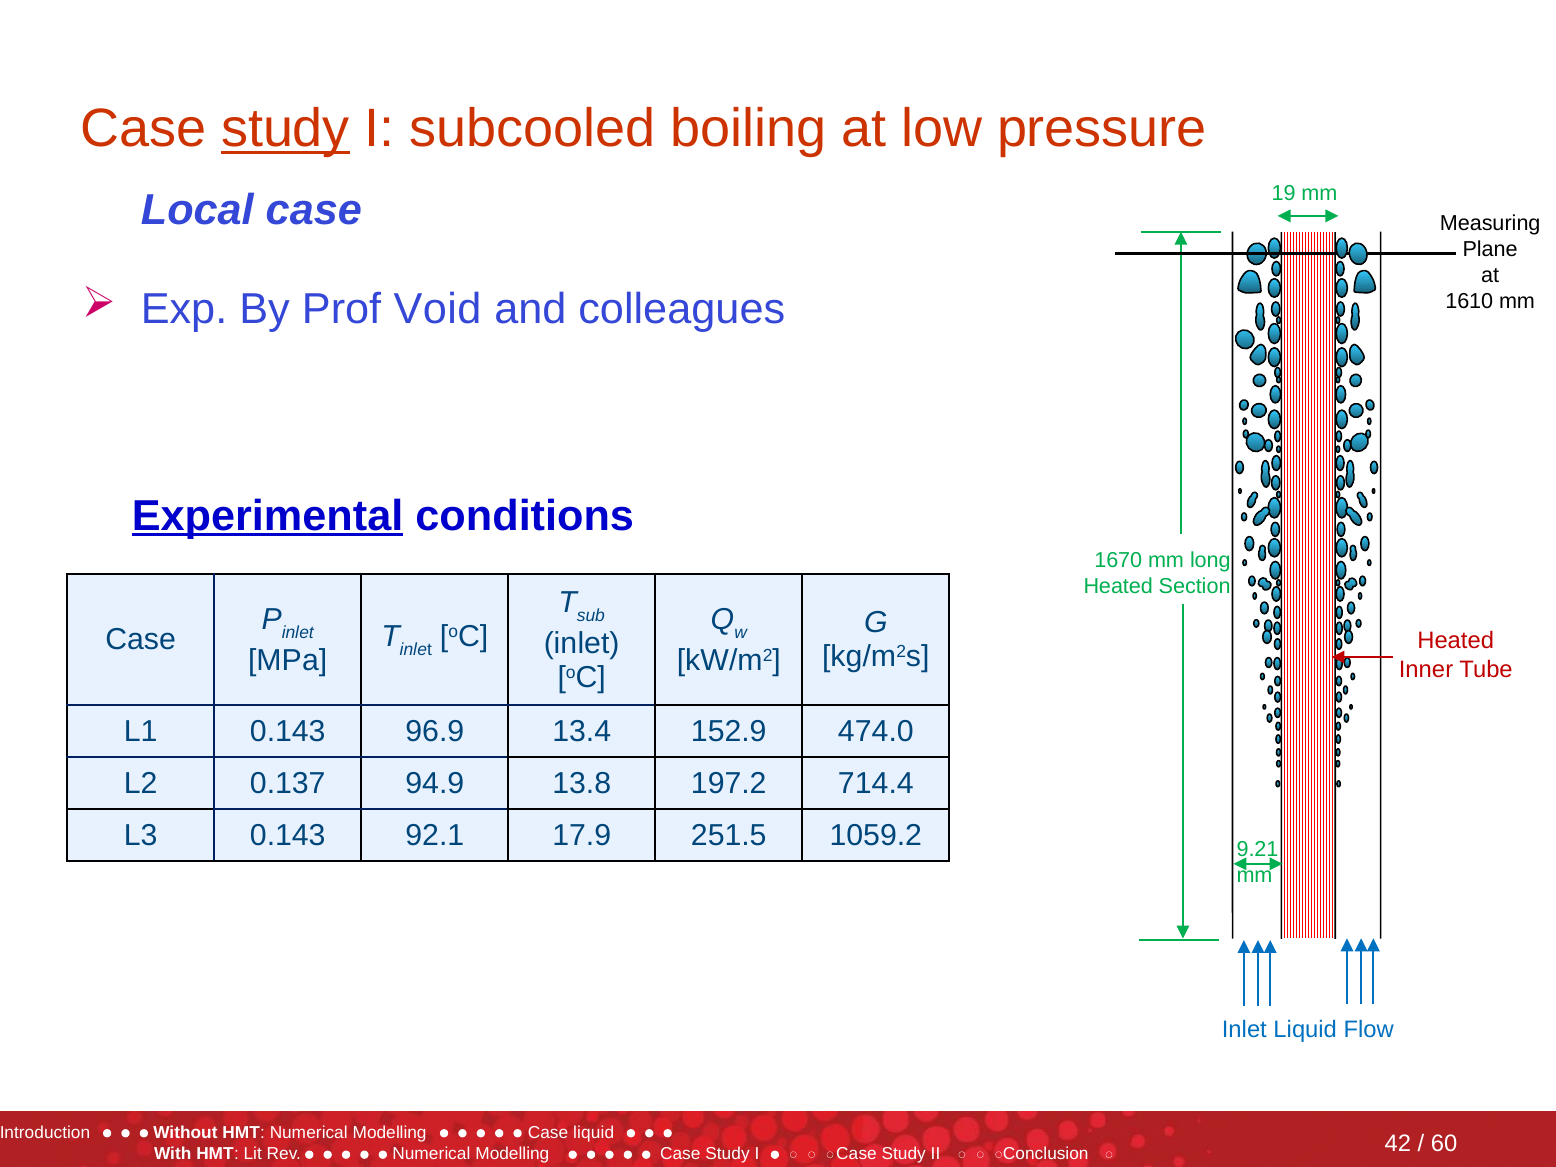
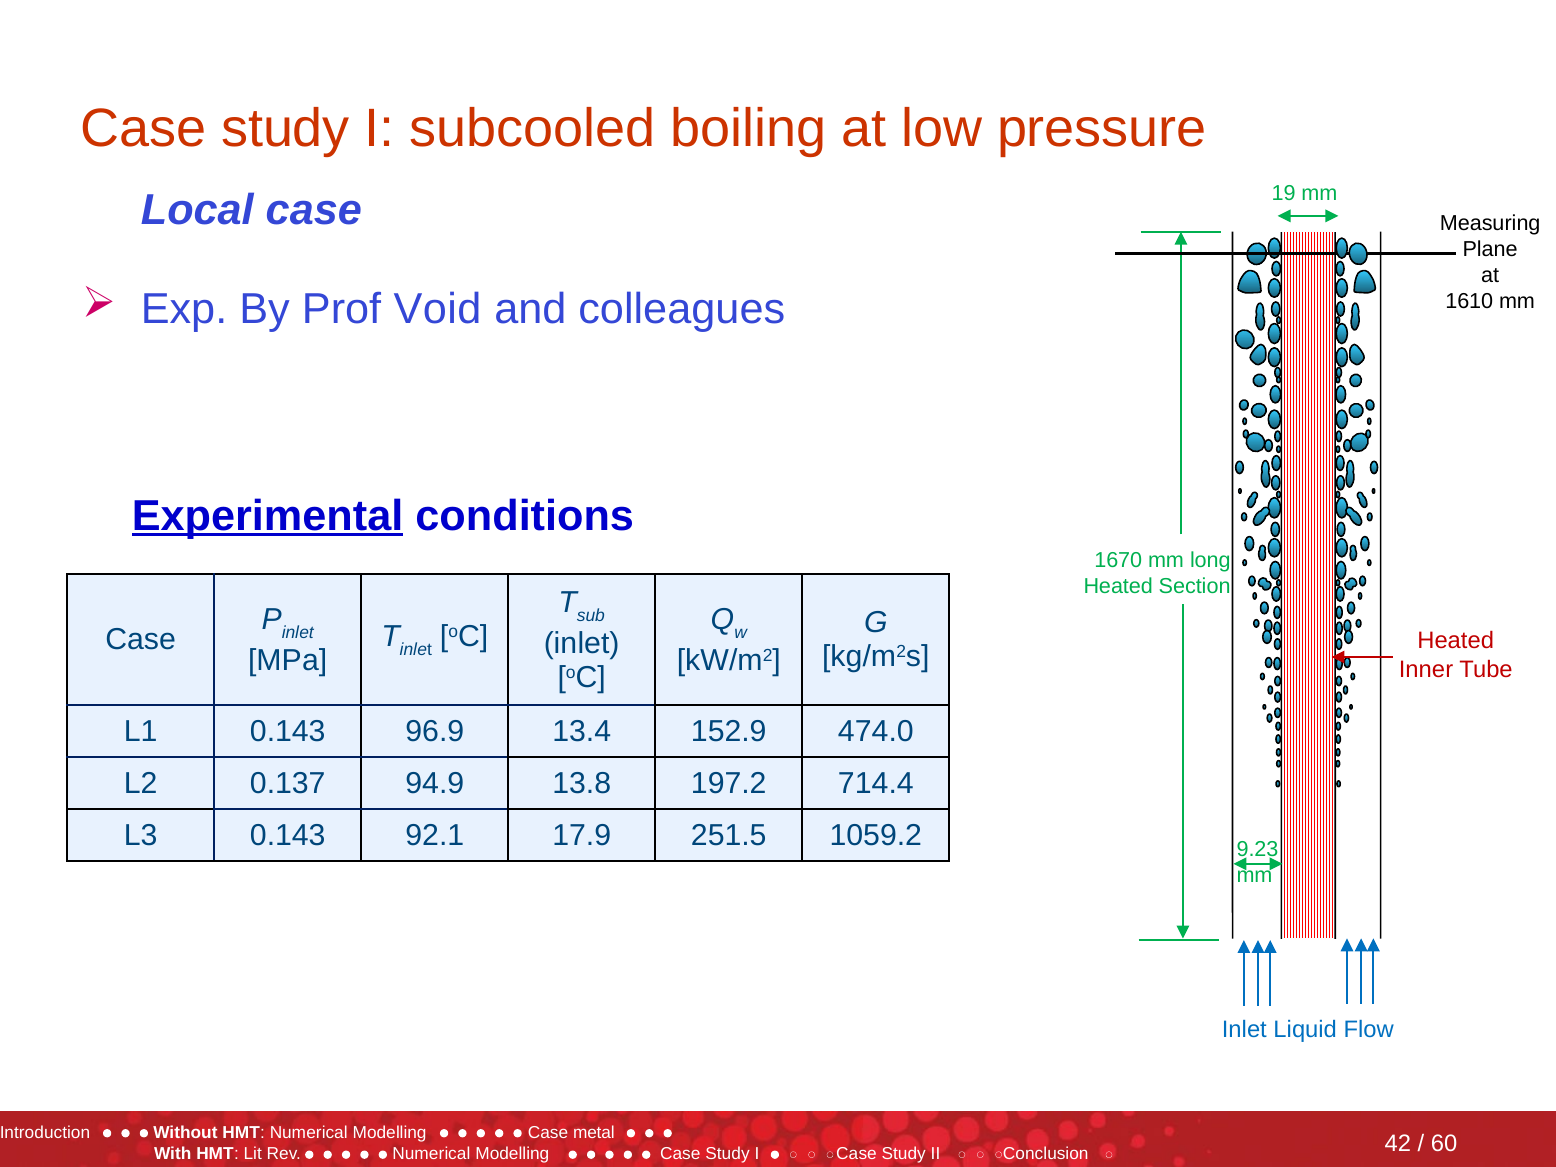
study at (286, 129) underline: present -> none
9.21: 9.21 -> 9.23
Case liquid: liquid -> metal
